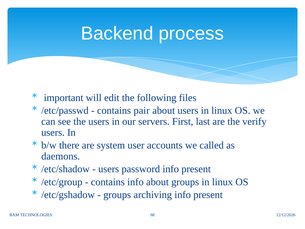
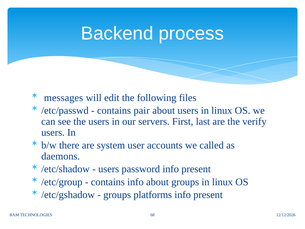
important: important -> messages
archiving: archiving -> platforms
